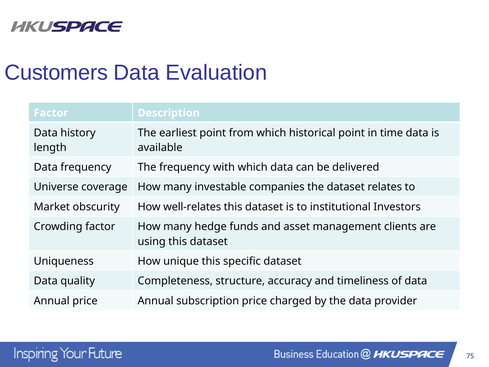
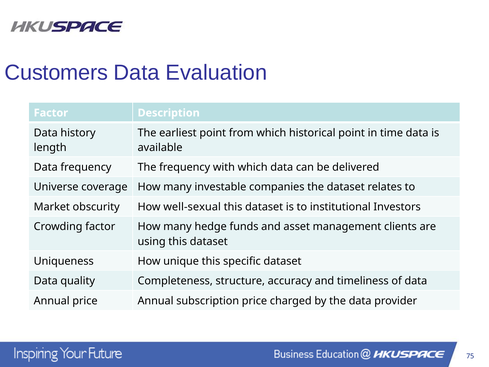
well-relates: well-relates -> well-sexual
